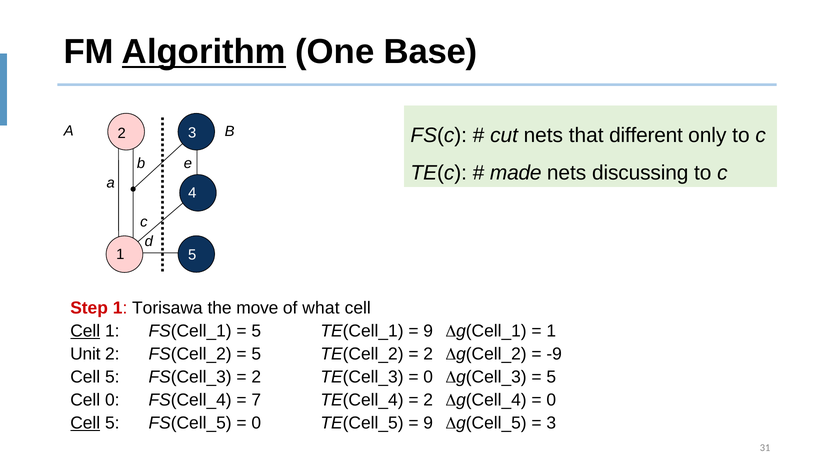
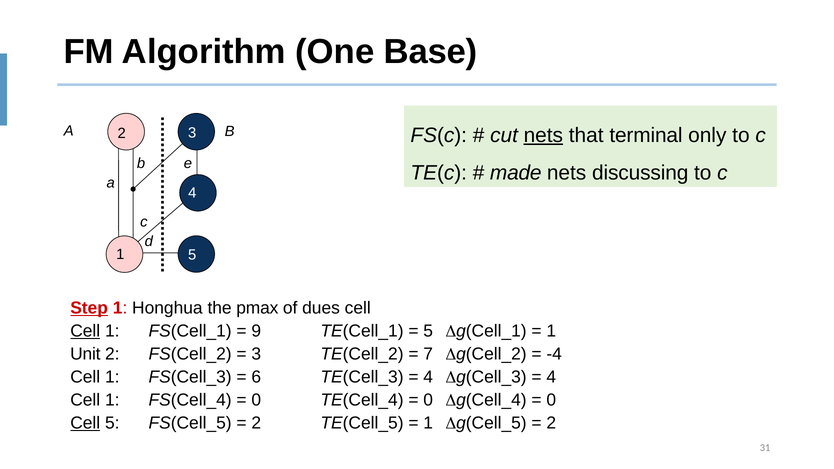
Algorithm underline: present -> none
nets at (543, 135) underline: none -> present
different: different -> terminal
Step underline: none -> present
Torisawa: Torisawa -> Honghua
move: move -> pmax
what: what -> dues
5 at (256, 331): 5 -> 9
9 at (428, 331): 9 -> 5
5 at (256, 354): 5 -> 3
2 at (428, 354): 2 -> 7
-9: -9 -> -4
5 at (112, 377): 5 -> 1
2 at (256, 377): 2 -> 6
0 at (428, 377): 0 -> 4
5 at (551, 377): 5 -> 4
0 at (112, 400): 0 -> 1
7 at (256, 400): 7 -> 0
2 at (428, 400): 2 -> 0
0 at (256, 423): 0 -> 2
9 at (428, 423): 9 -> 1
3 at (551, 423): 3 -> 2
